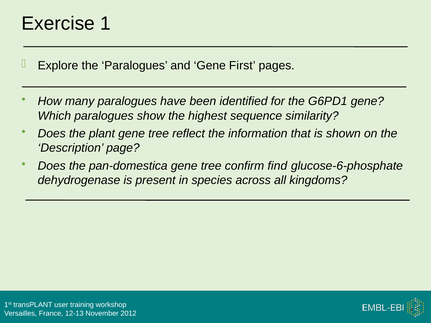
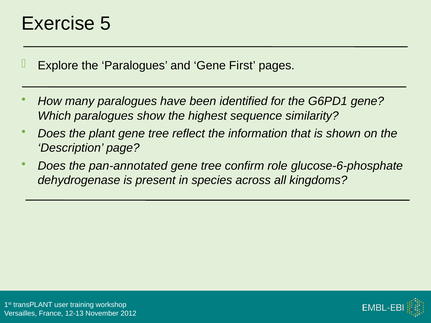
1: 1 -> 5
pan-domestica: pan-domestica -> pan-annotated
find: find -> role
